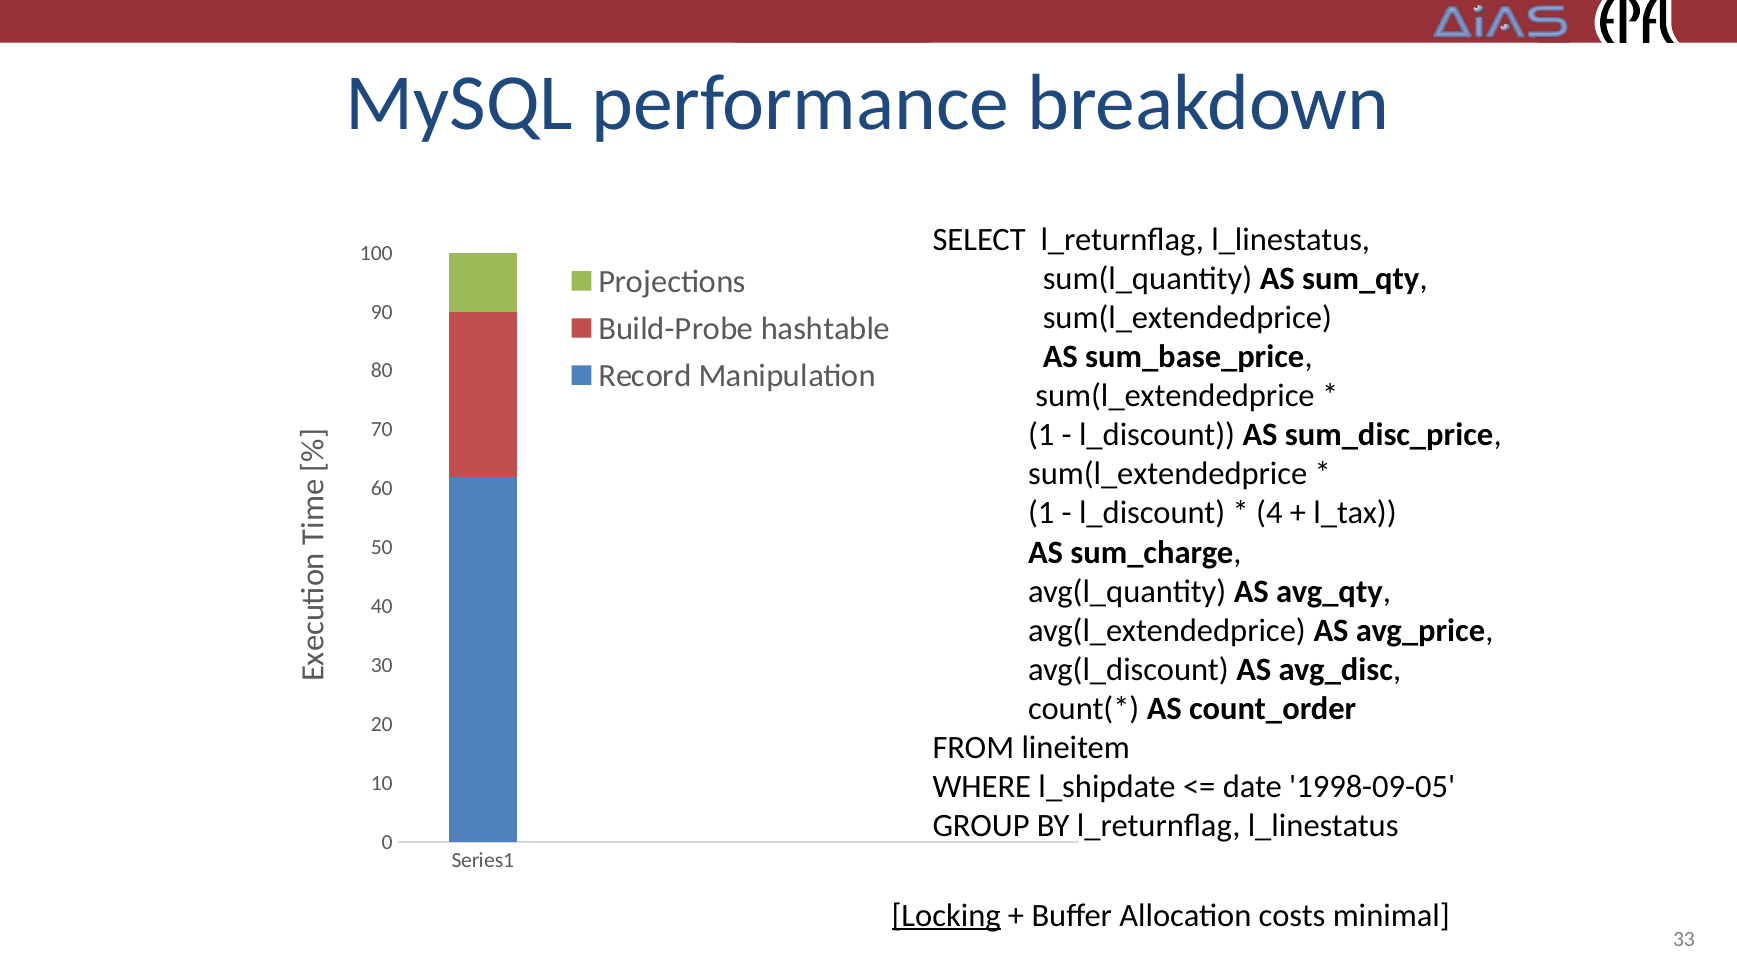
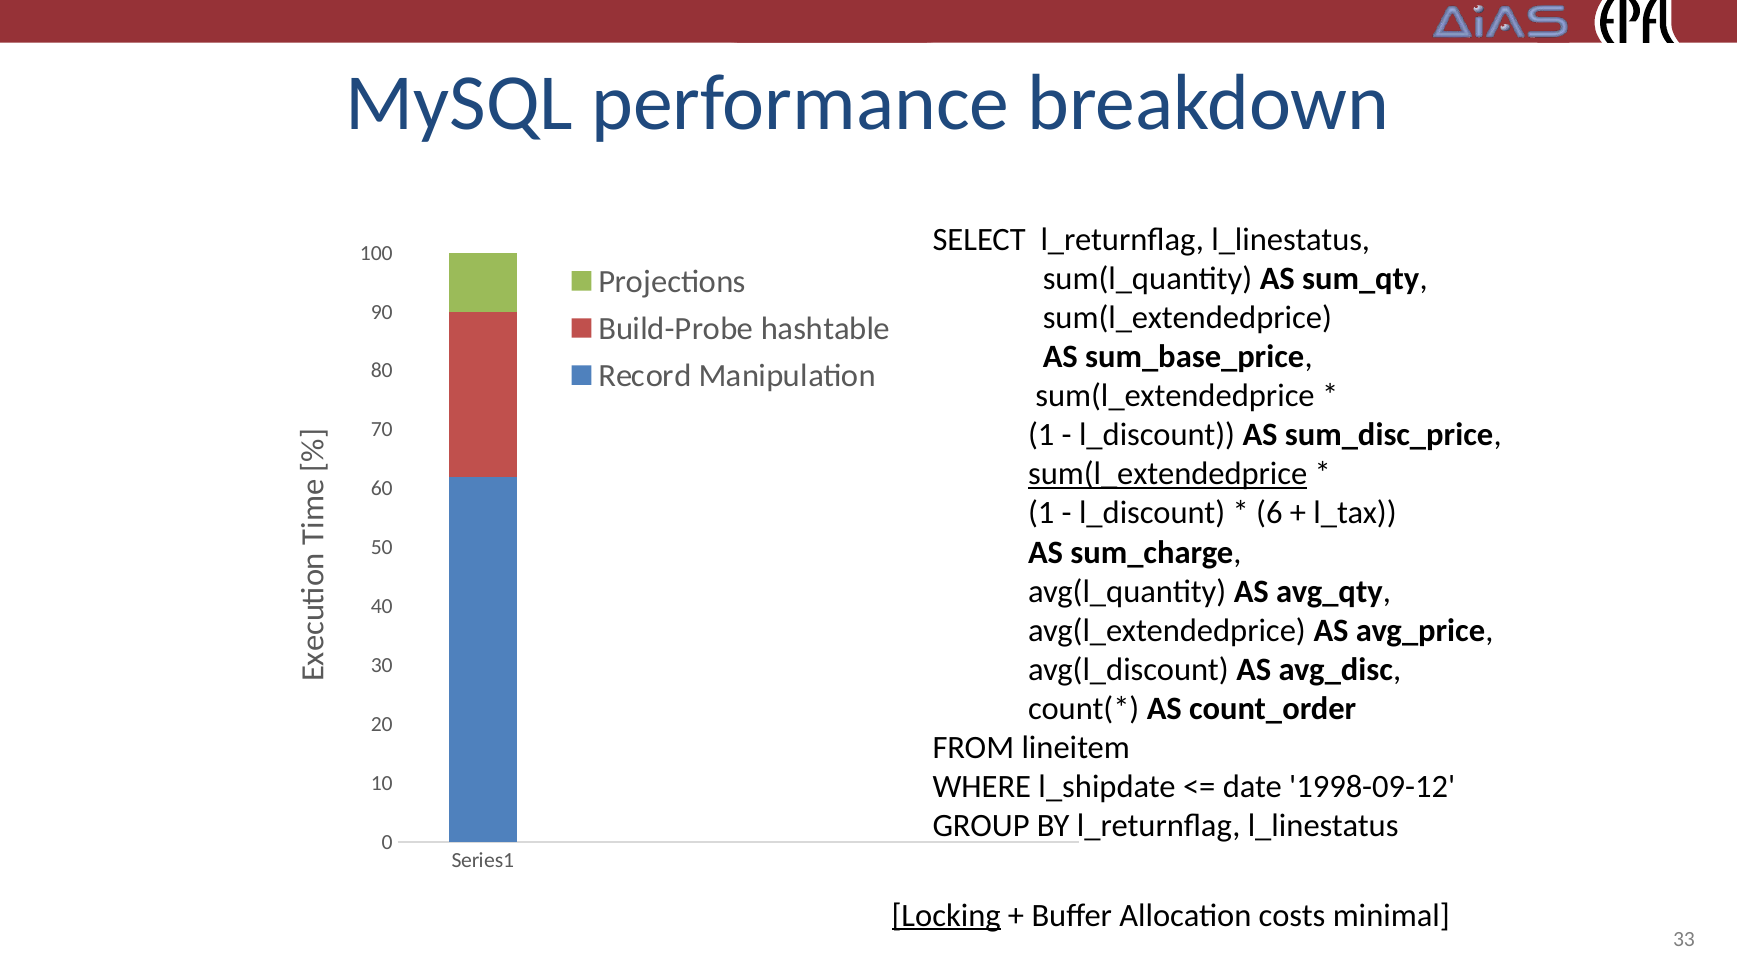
sum(l_extendedprice at (1168, 474) underline: none -> present
4: 4 -> 6
1998-09-05: 1998-09-05 -> 1998-09-12
